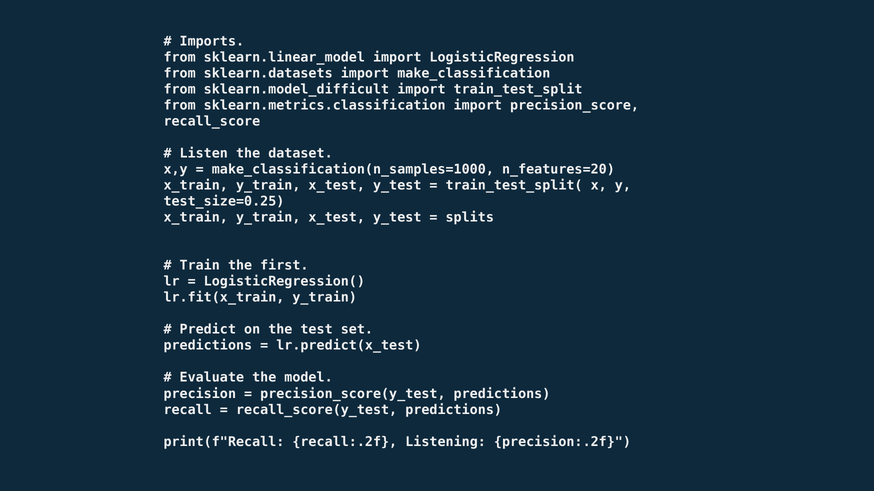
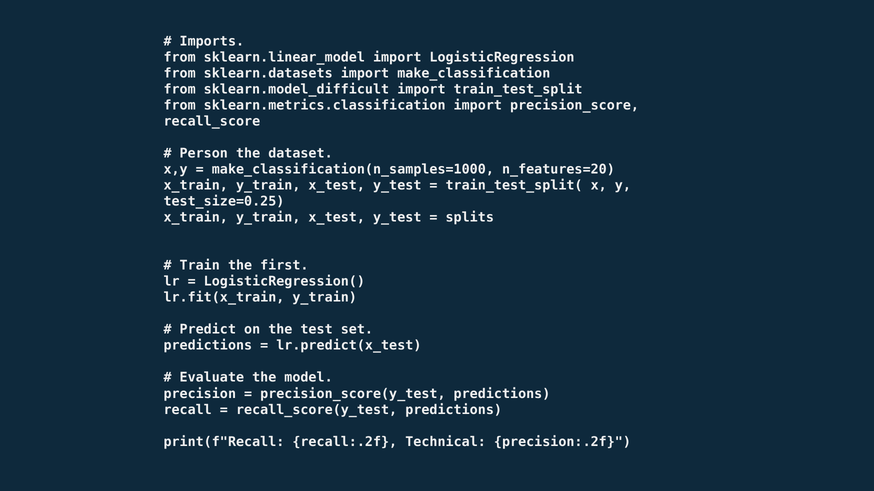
Listen: Listen -> Person
Listening: Listening -> Technical
